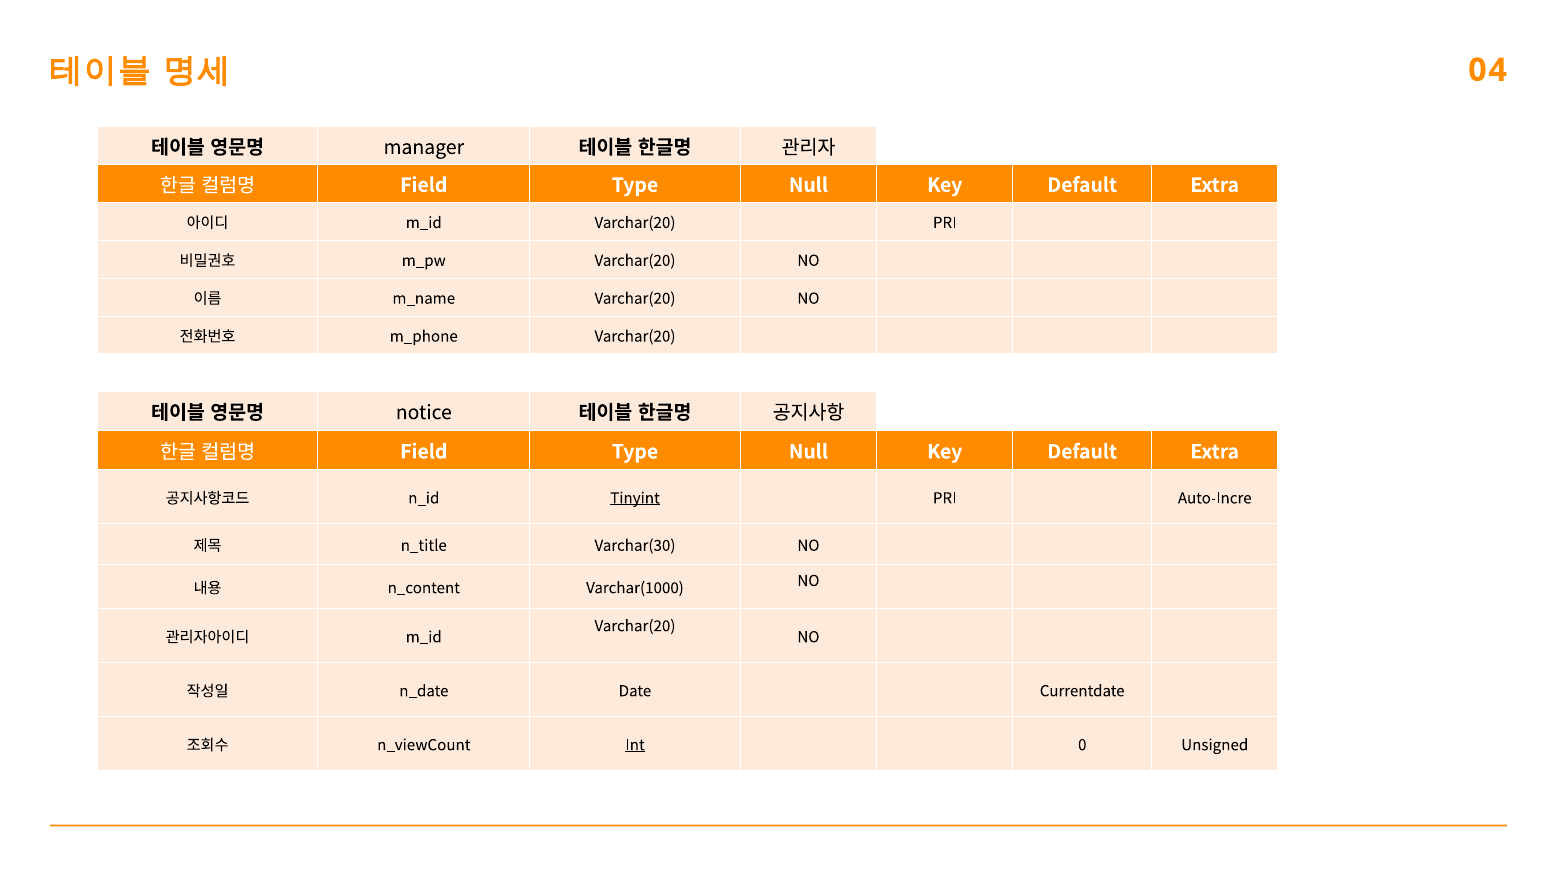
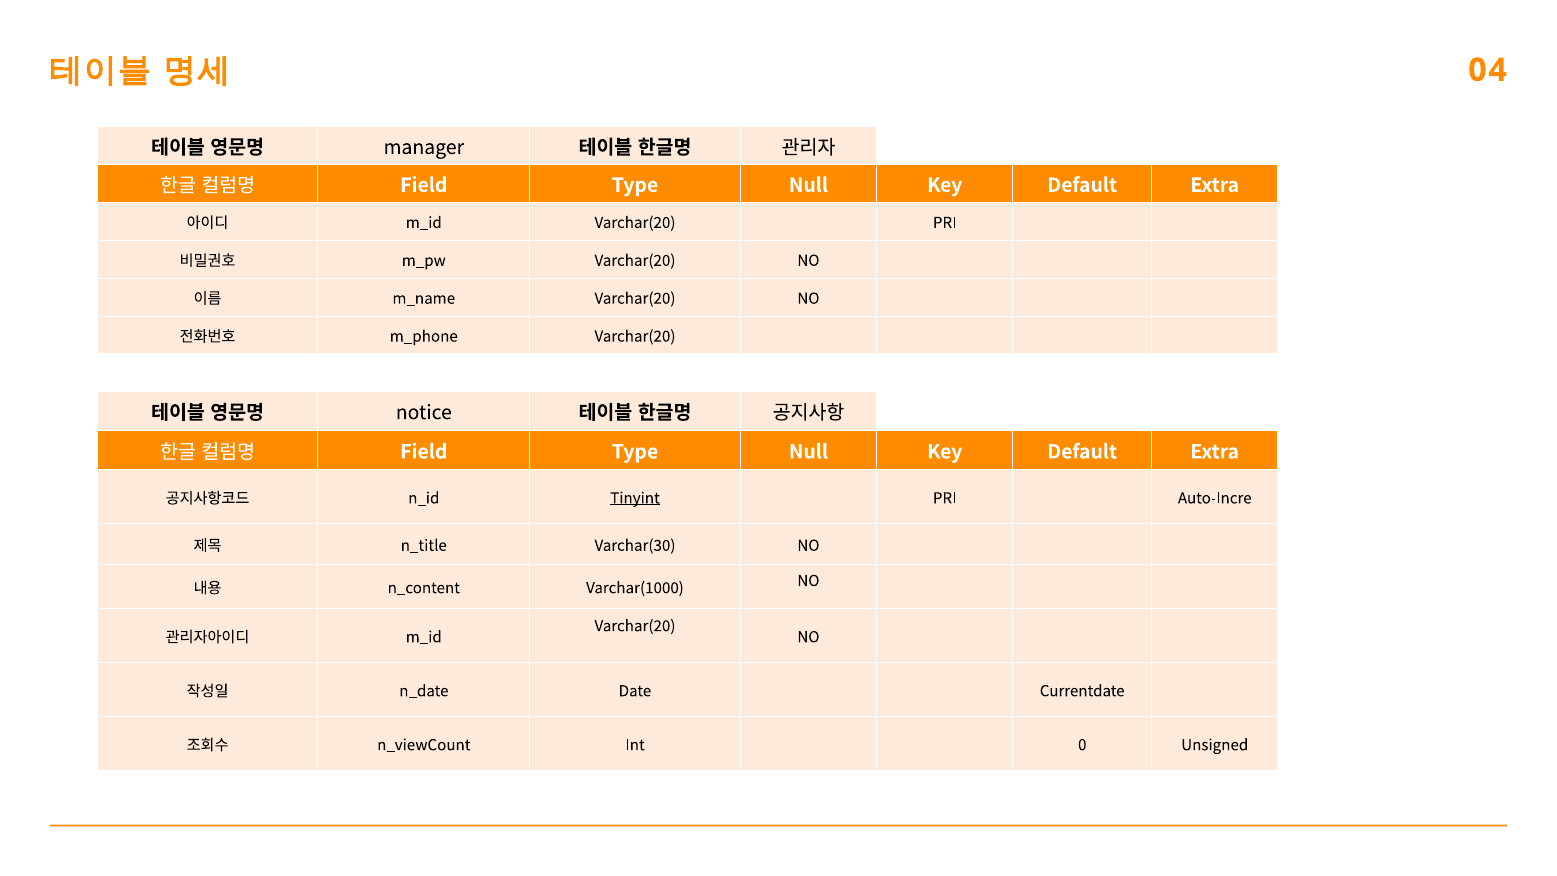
Int underline: present -> none
